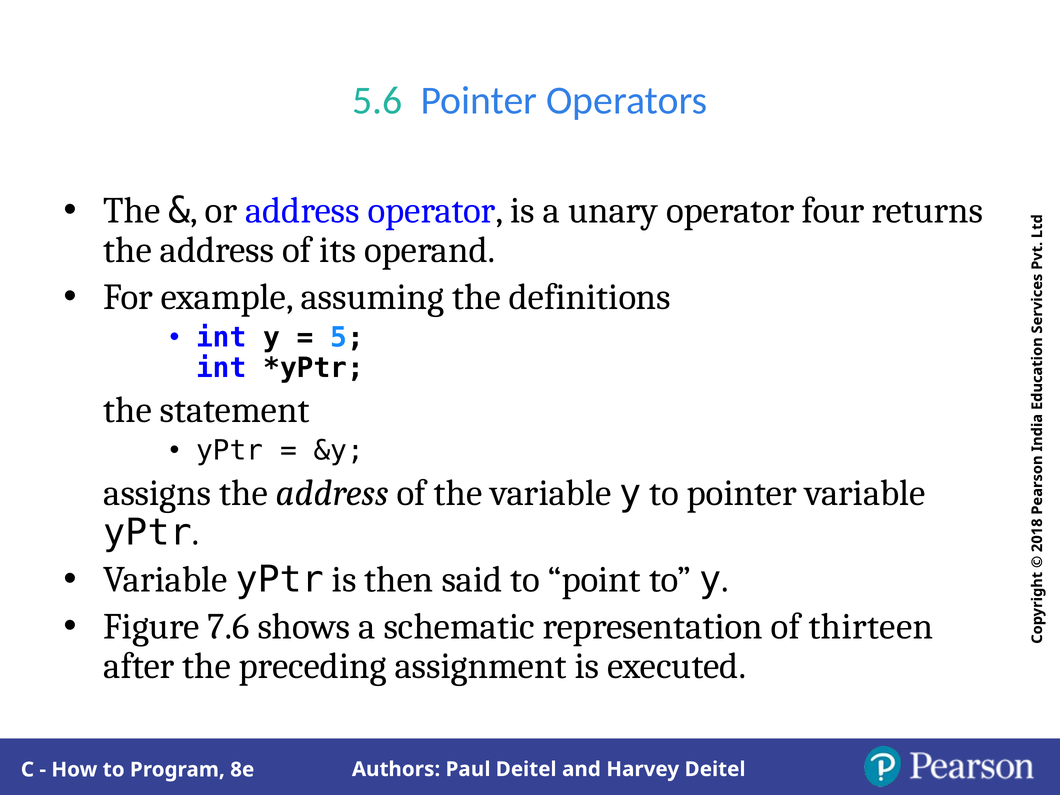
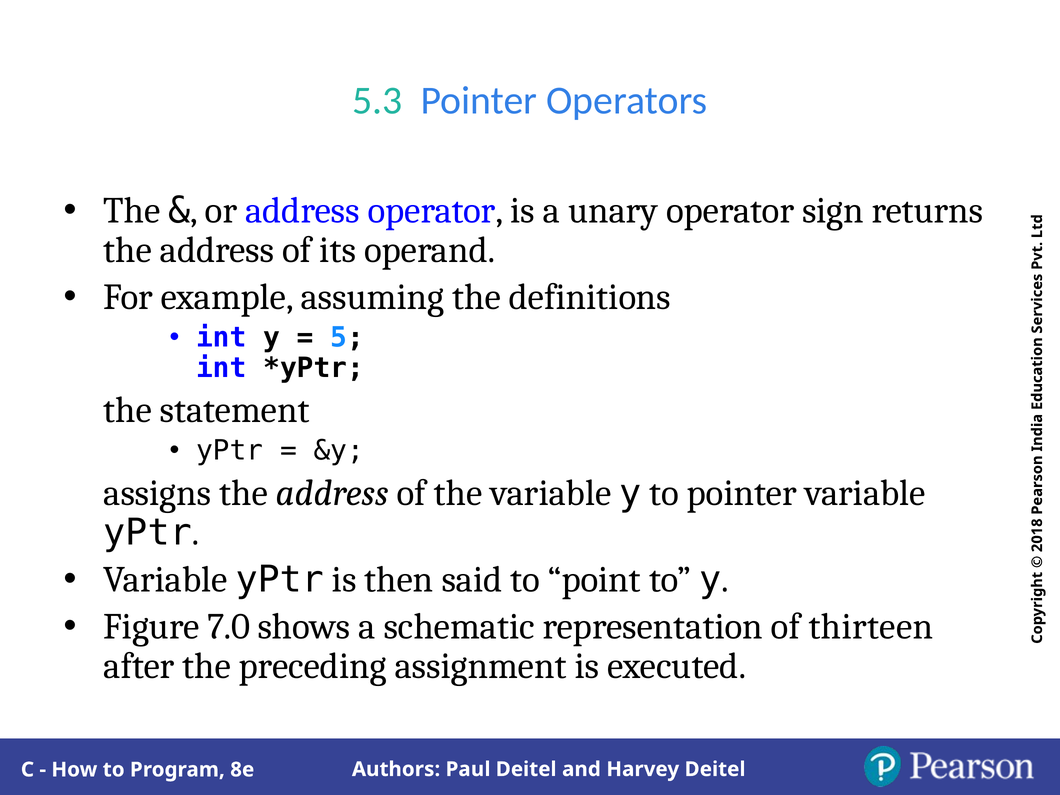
5.6: 5.6 -> 5.3
four: four -> sign
7.6: 7.6 -> 7.0
